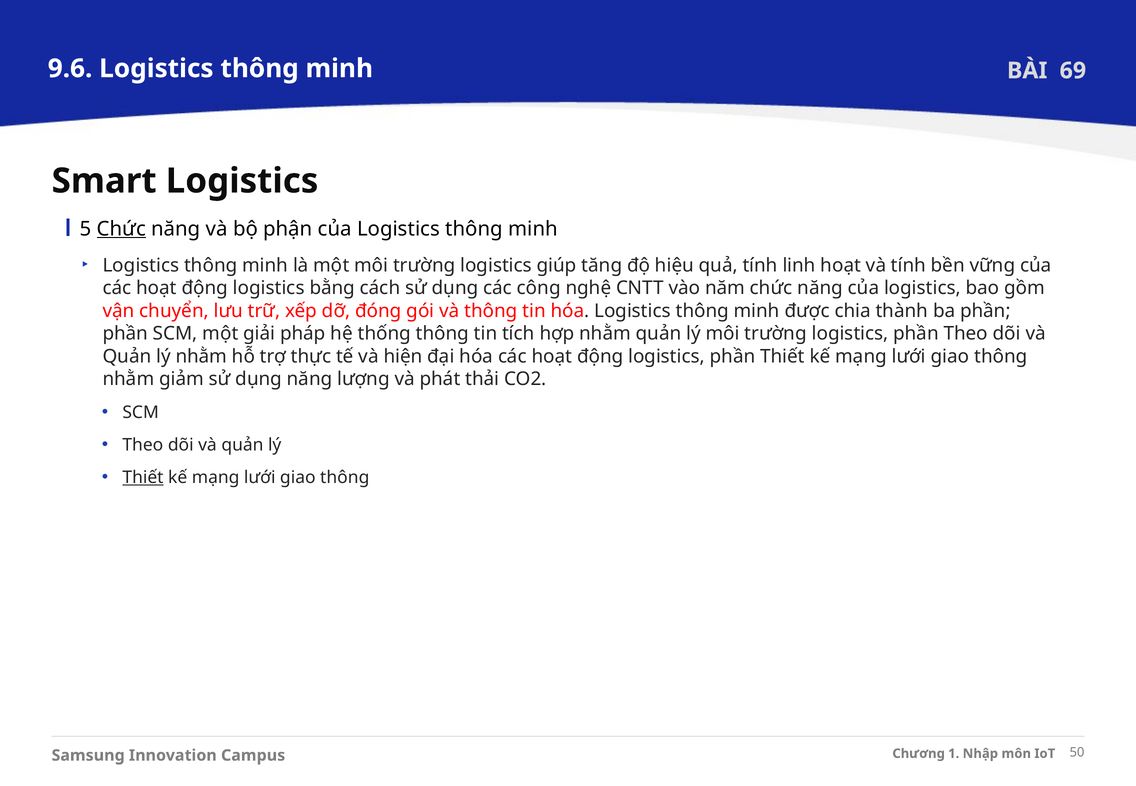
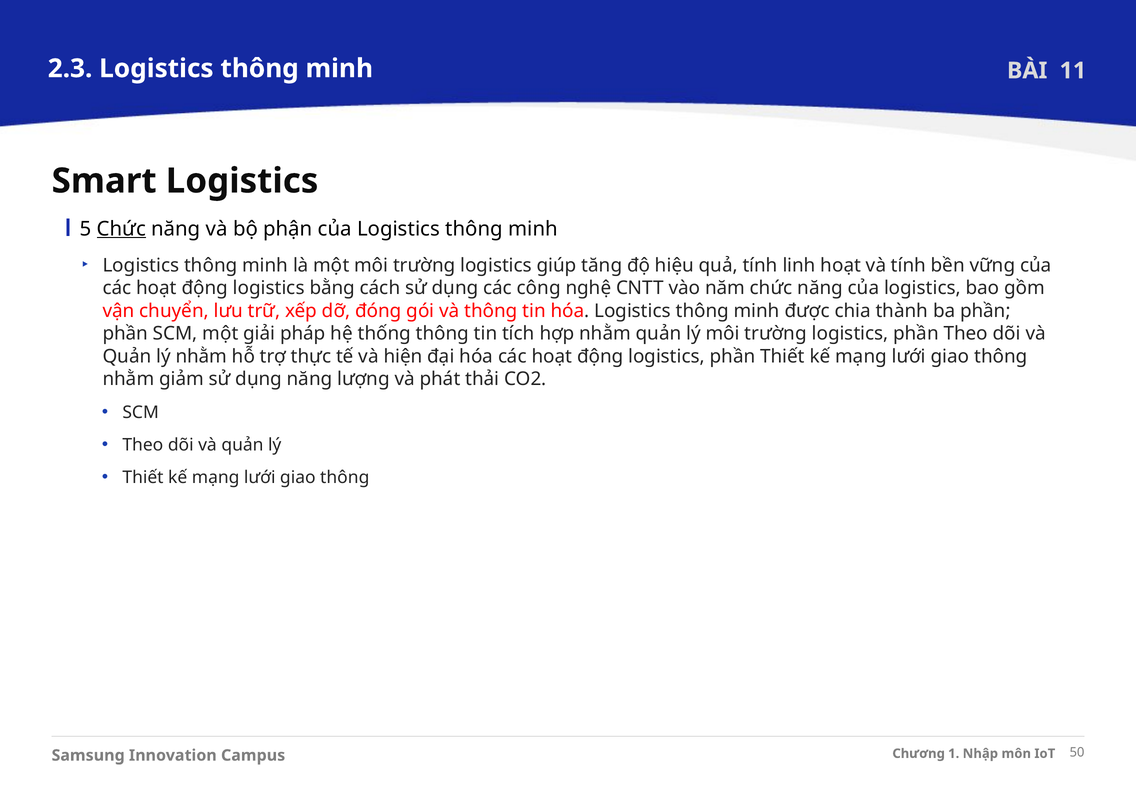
9.6: 9.6 -> 2.3
69: 69 -> 11
Thiết at (143, 478) underline: present -> none
